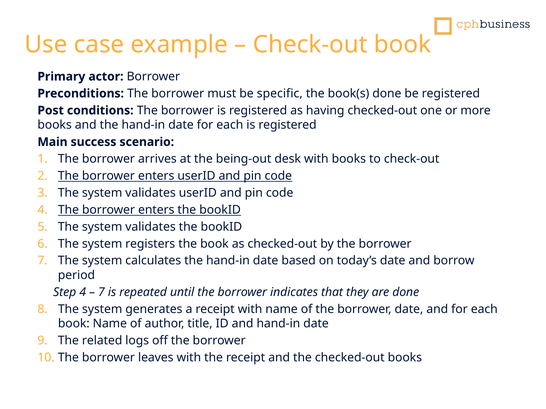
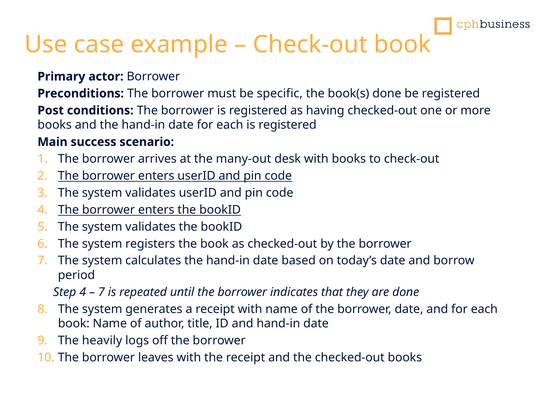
being-out: being-out -> many-out
related: related -> heavily
